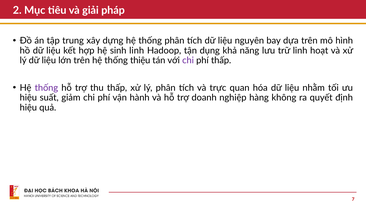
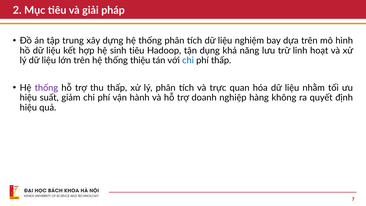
nguyên: nguyên -> nghiệm
sinh linh: linh -> tiêu
chi at (188, 60) colour: purple -> blue
